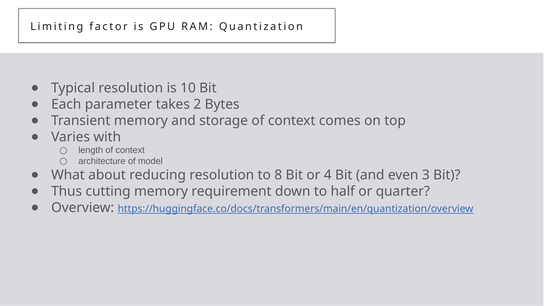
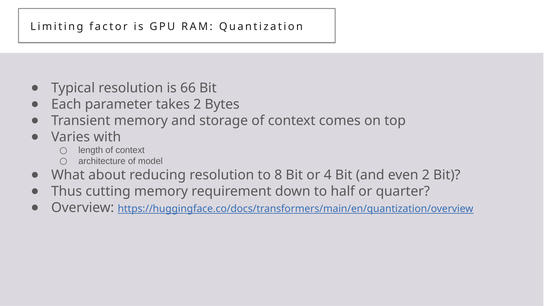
10: 10 -> 66
even 3: 3 -> 2
